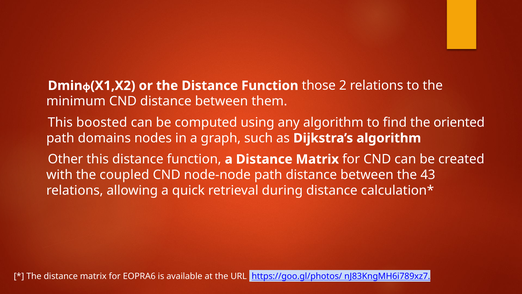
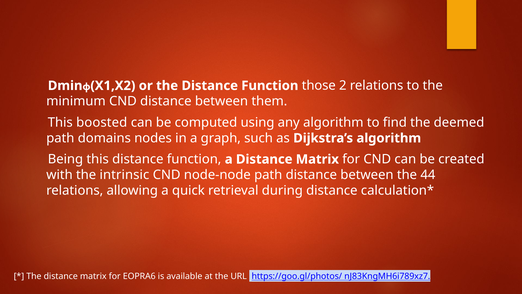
oriented: oriented -> deemed
Other: Other -> Being
coupled: coupled -> intrinsic
43: 43 -> 44
